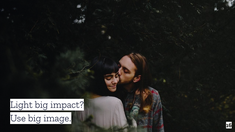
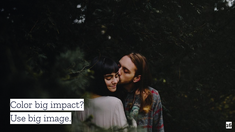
Light: Light -> Color
